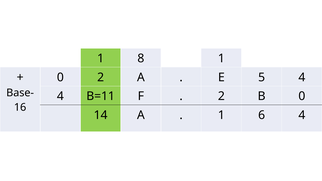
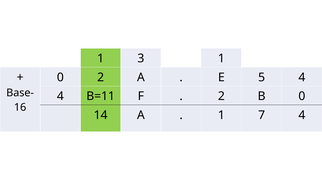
8: 8 -> 3
6: 6 -> 7
